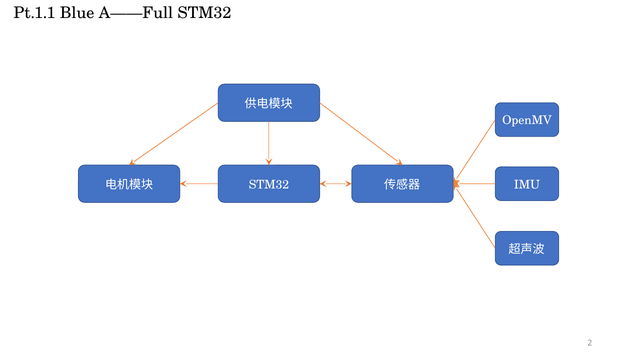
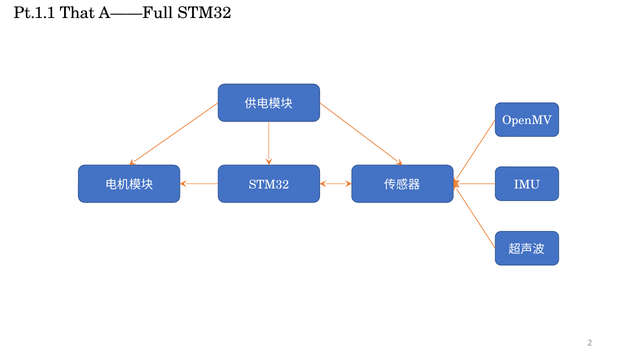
Blue: Blue -> That
